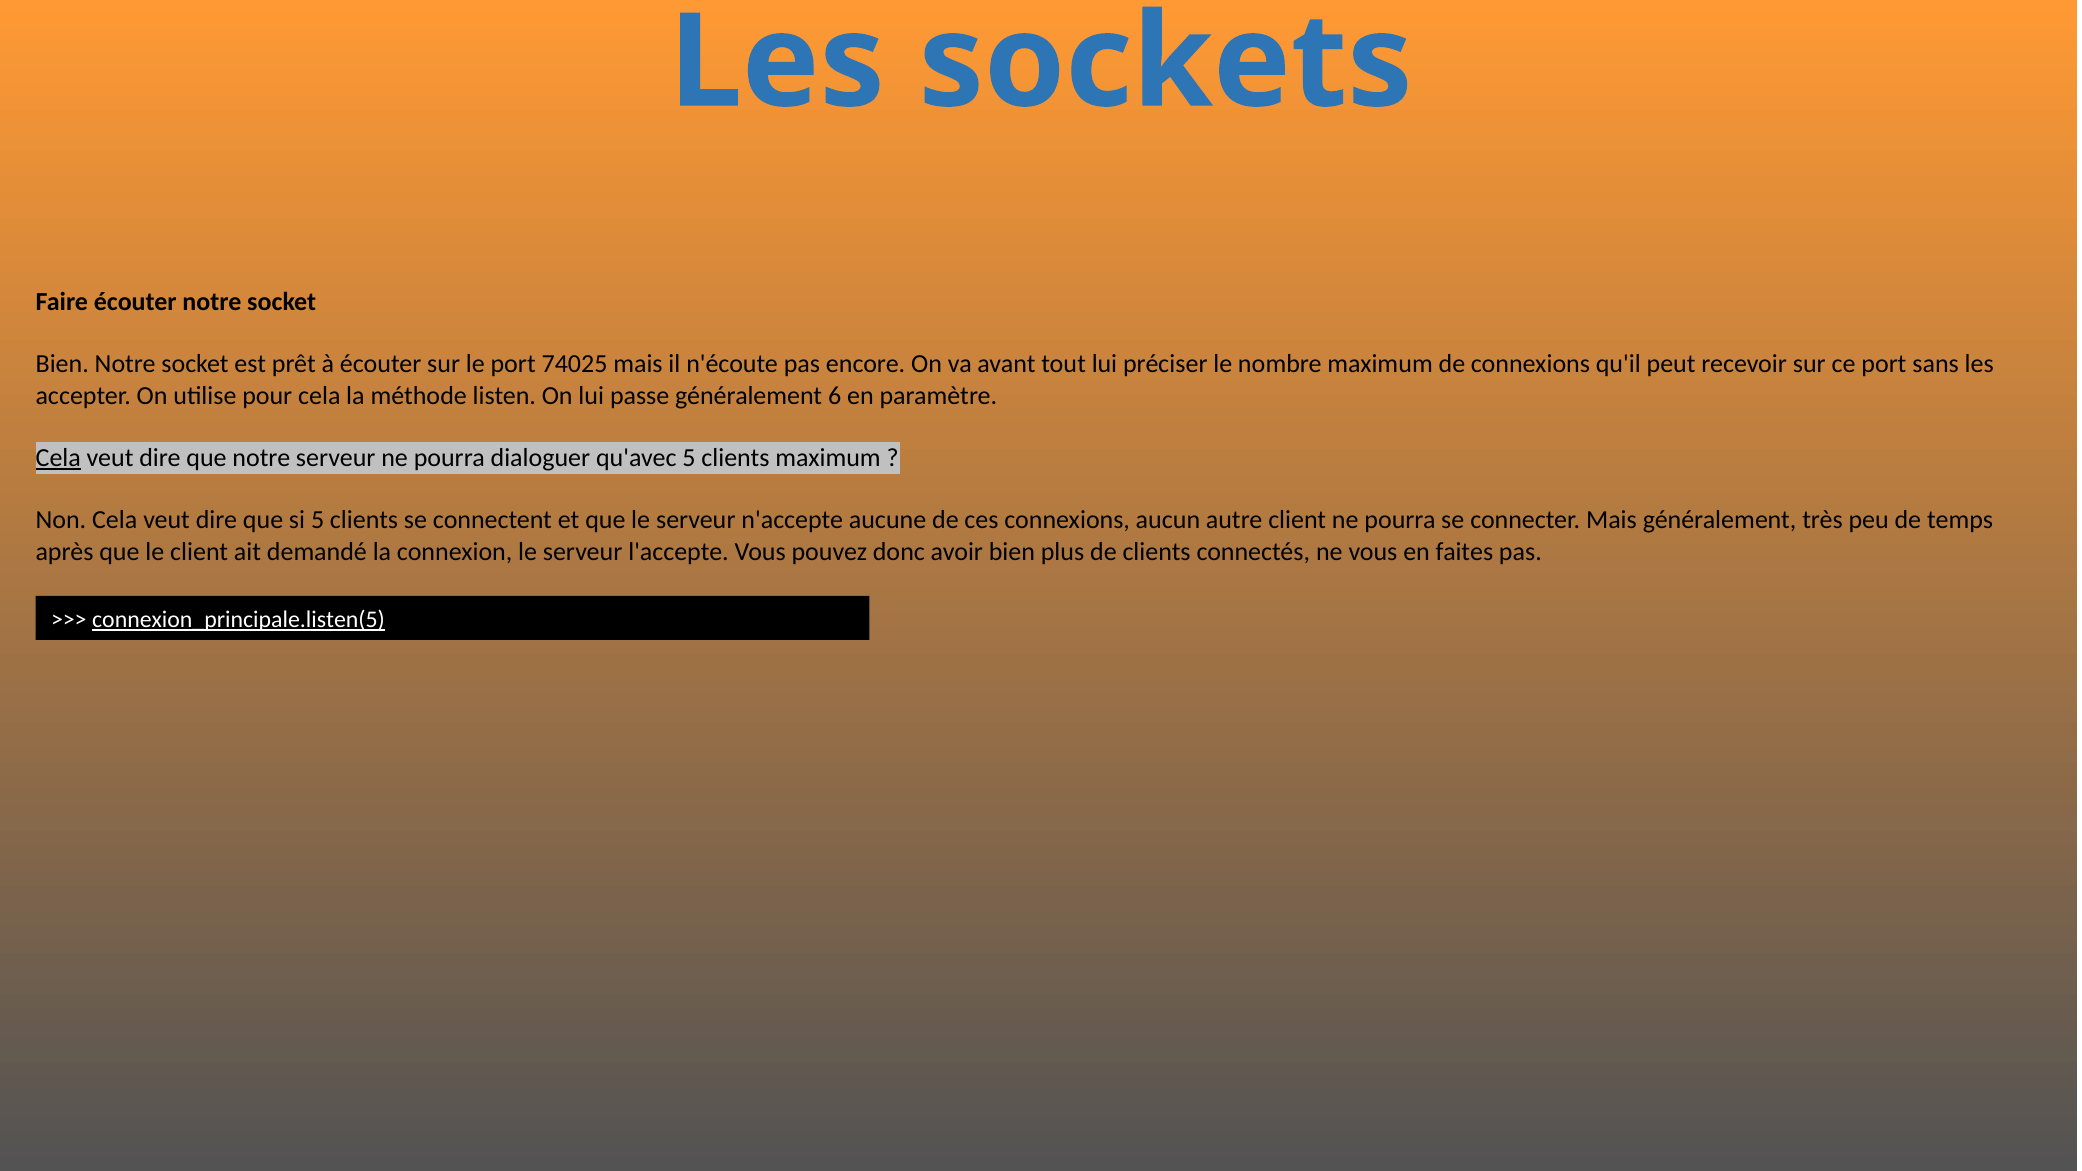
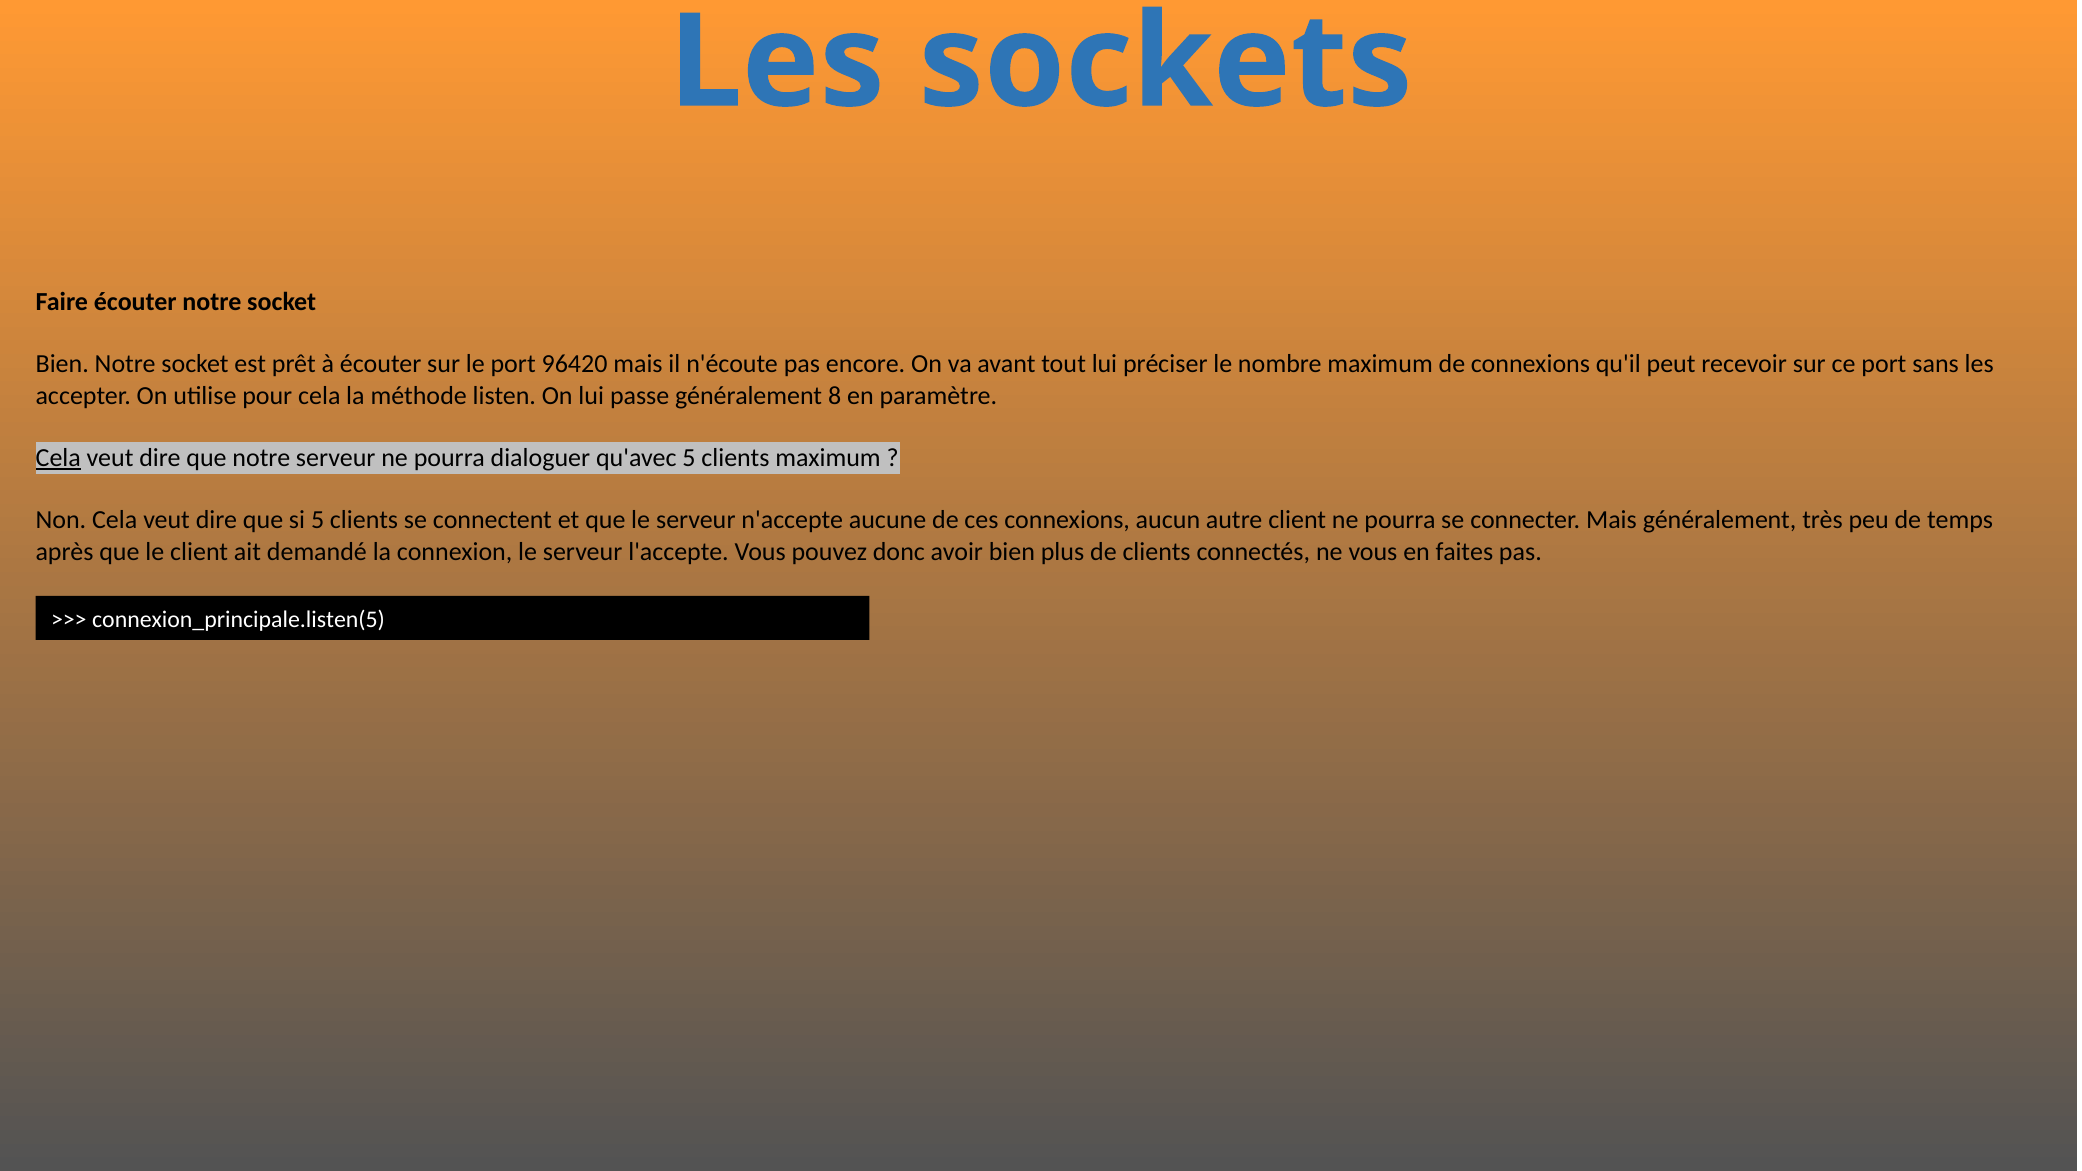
74025: 74025 -> 96420
6: 6 -> 8
connexion_principale.listen(5 underline: present -> none
